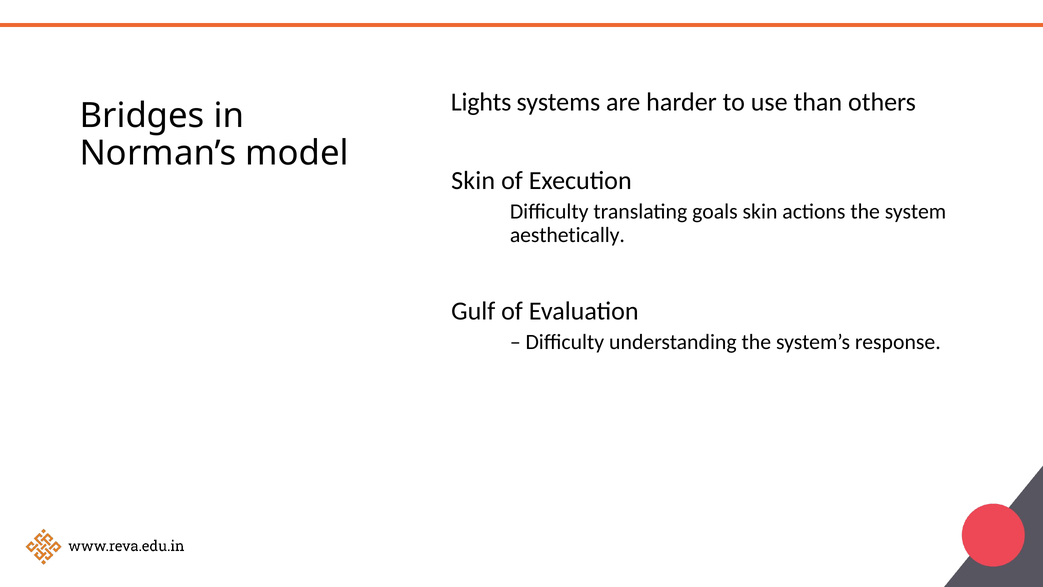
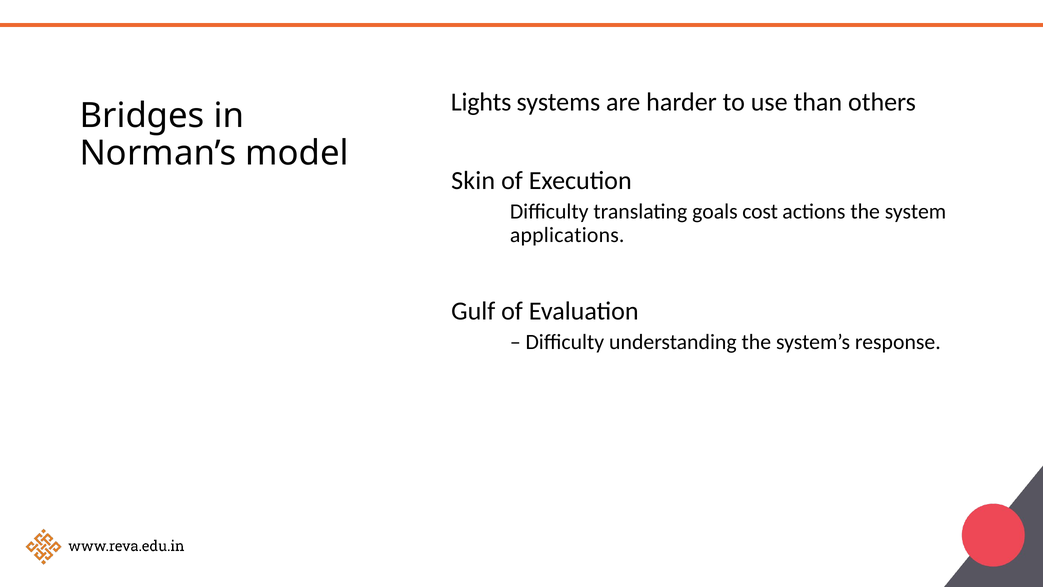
goals skin: skin -> cost
aesthetically: aesthetically -> applications
